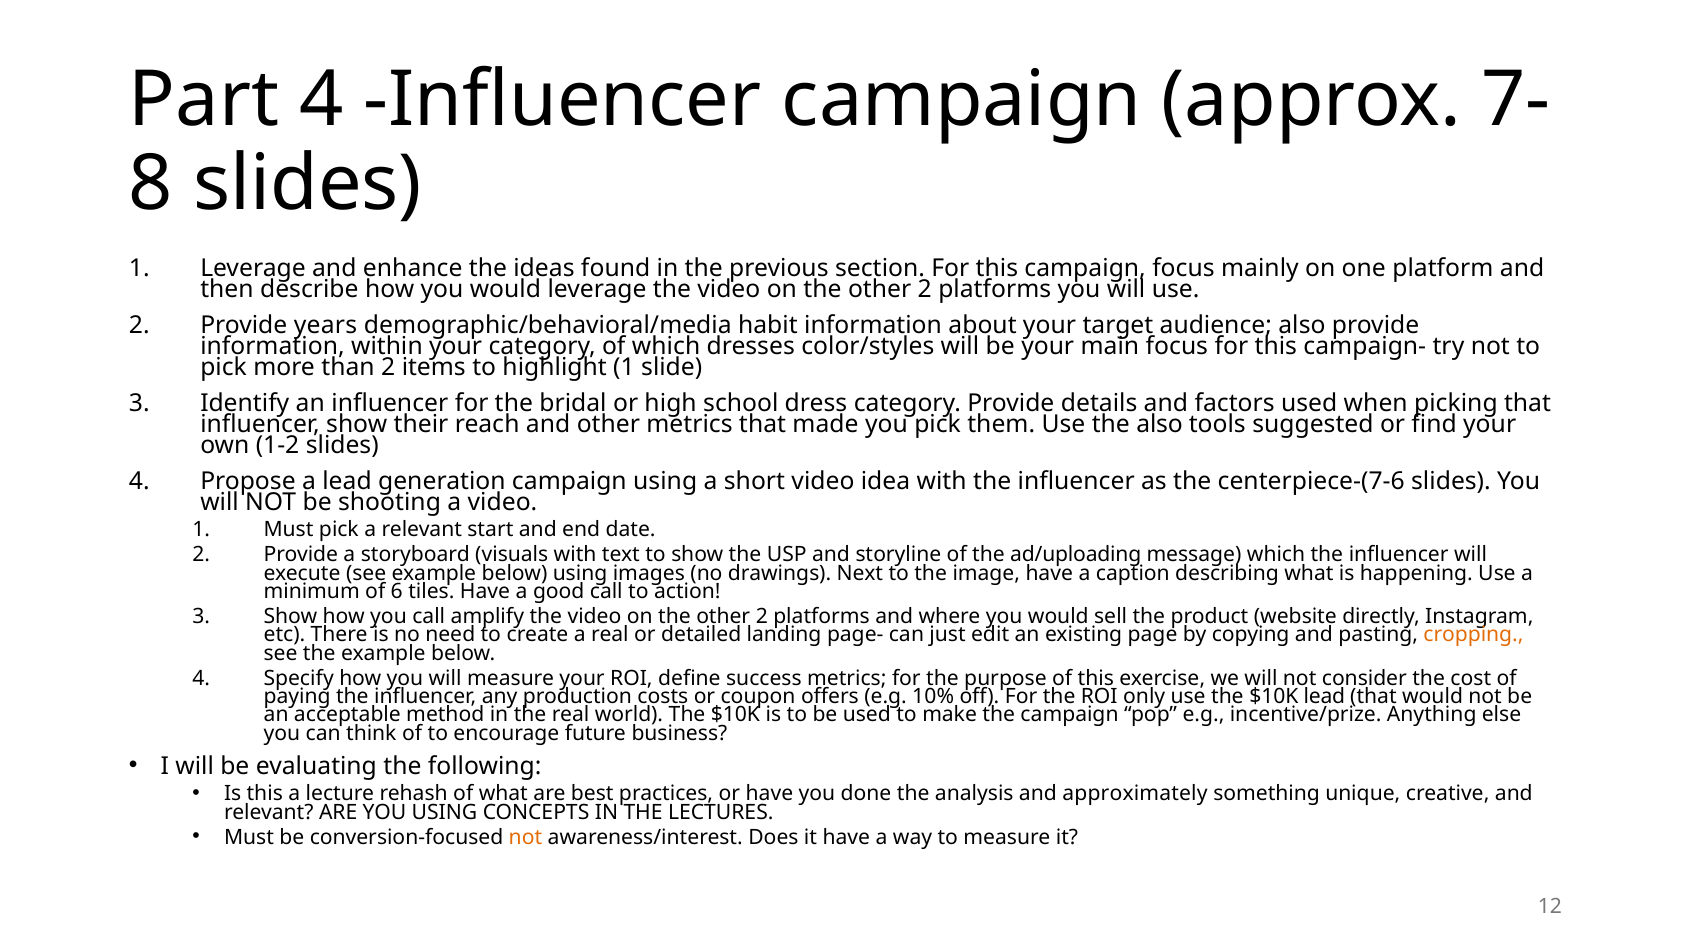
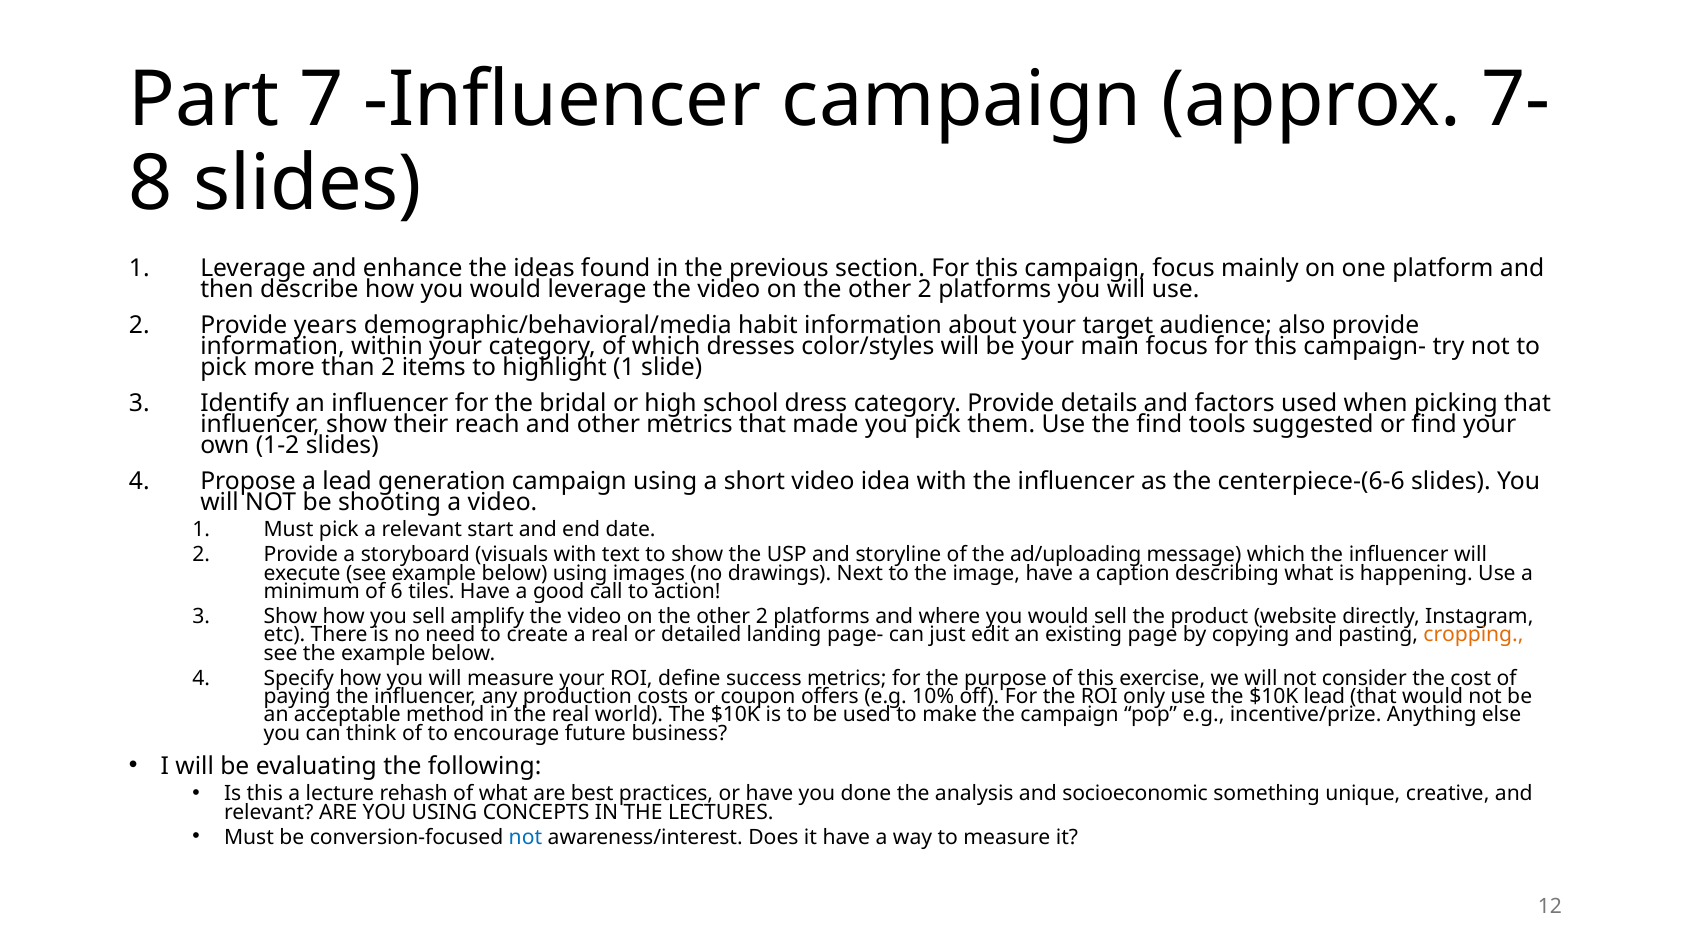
Part 4: 4 -> 7
the also: also -> find
centerpiece-(7-6: centerpiece-(7-6 -> centerpiece-(6-6
you call: call -> sell
approximately: approximately -> socioeconomic
not at (525, 838) colour: orange -> blue
